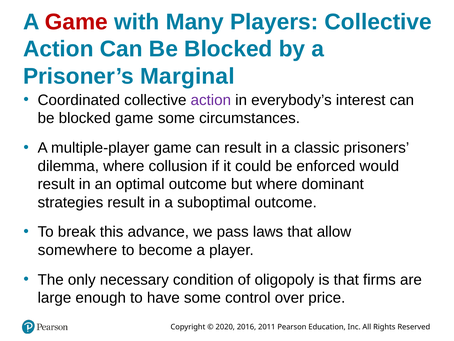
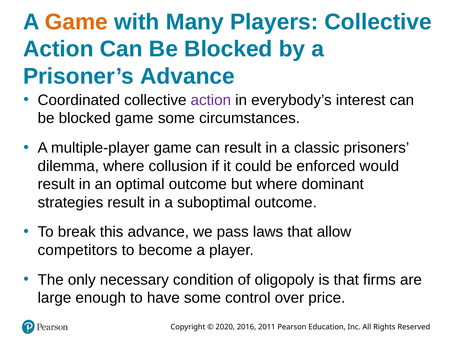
Game at (76, 22) colour: red -> orange
Prisoner’s Marginal: Marginal -> Advance
somewhere: somewhere -> competitors
